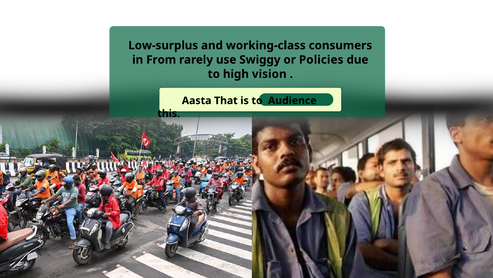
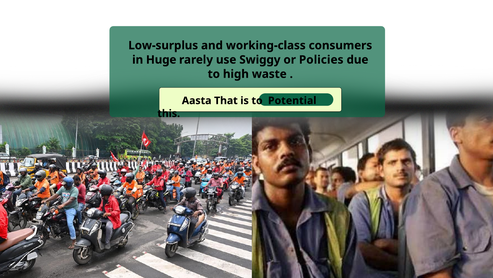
From: From -> Huge
vision: vision -> waste
Audience: Audience -> Potential
